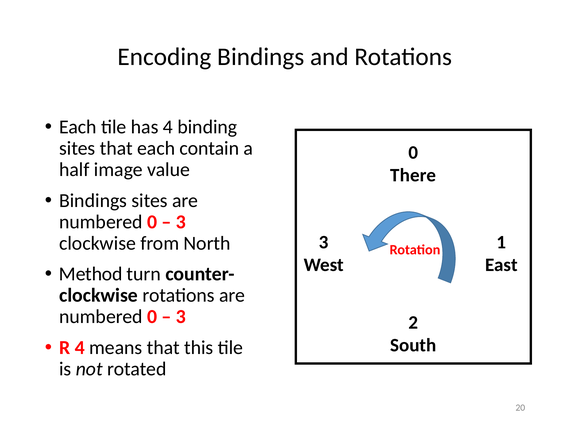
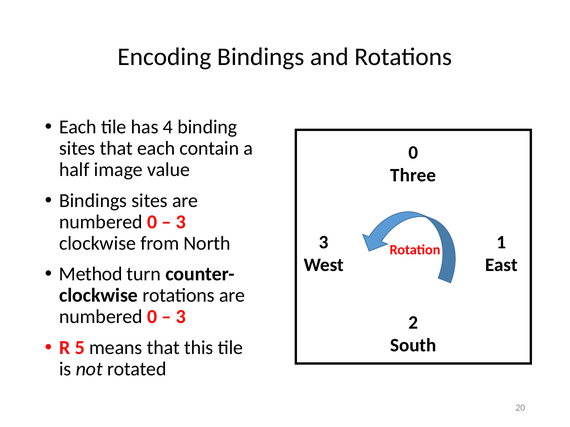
There: There -> Three
R 4: 4 -> 5
